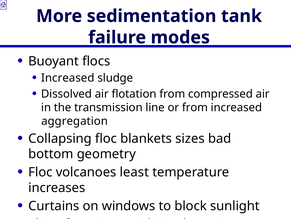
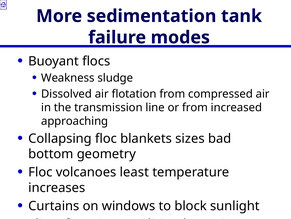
Increased at (68, 78): Increased -> Weakness
aggregation: aggregation -> approaching
